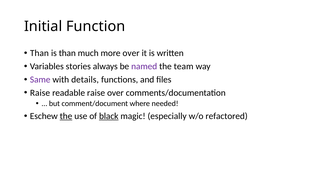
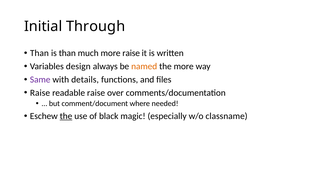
Function: Function -> Through
more over: over -> raise
stories: stories -> design
named colour: purple -> orange
the team: team -> more
black underline: present -> none
refactored: refactored -> classname
